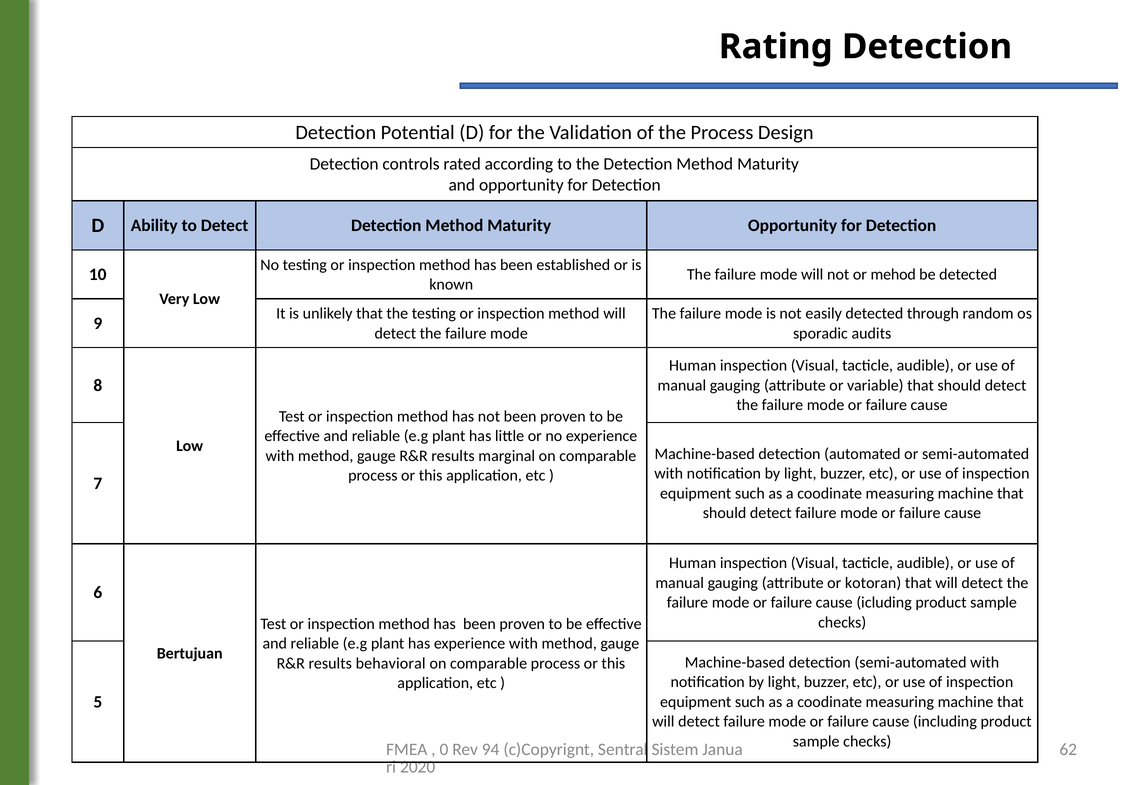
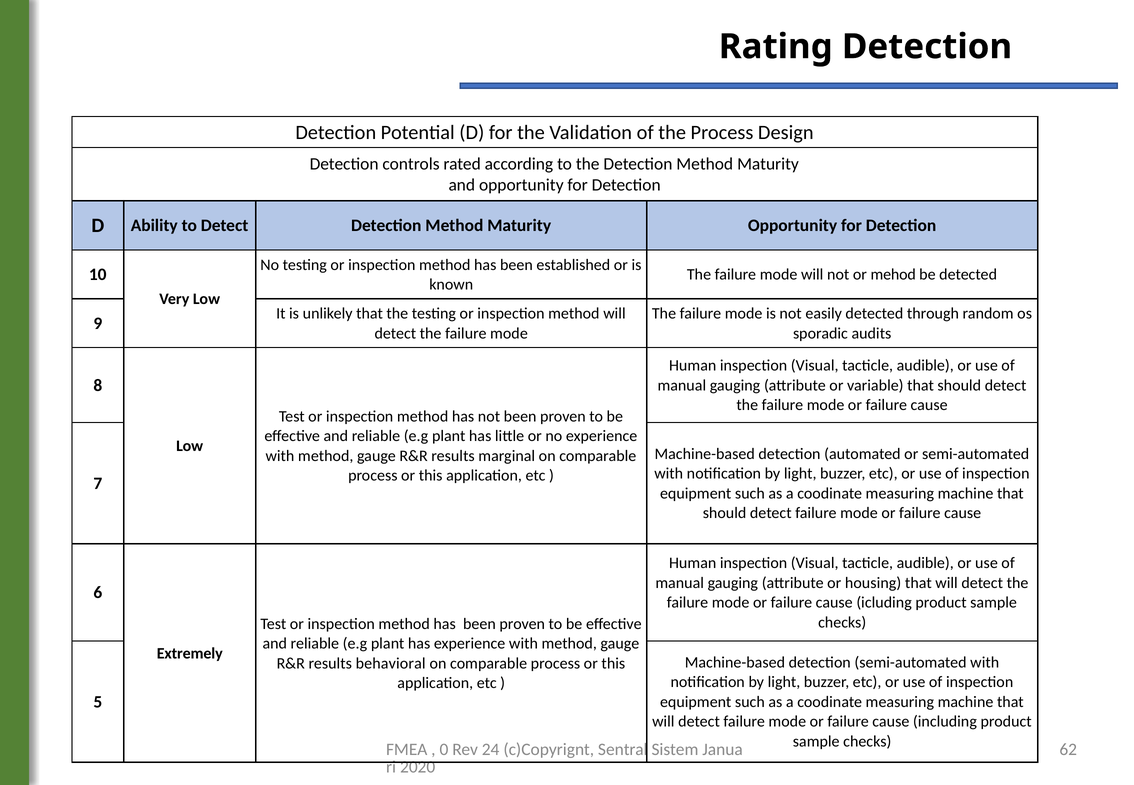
kotoran: kotoran -> housing
Bertujuan: Bertujuan -> Extremely
94: 94 -> 24
